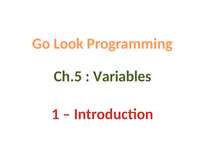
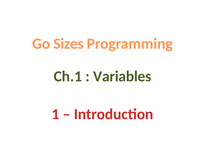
Look: Look -> Sizes
Ch.5: Ch.5 -> Ch.1
